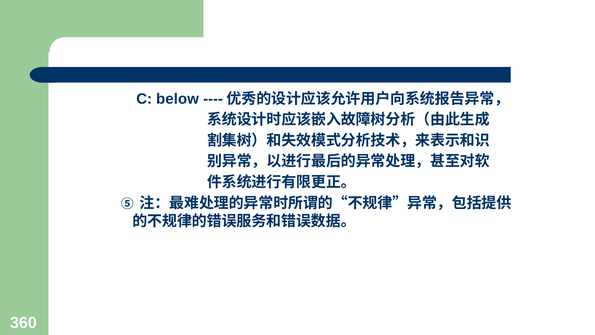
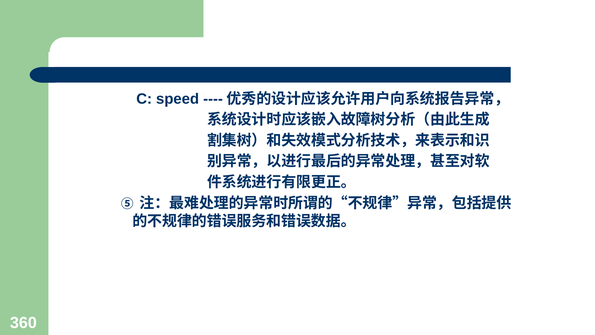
below: below -> speed
